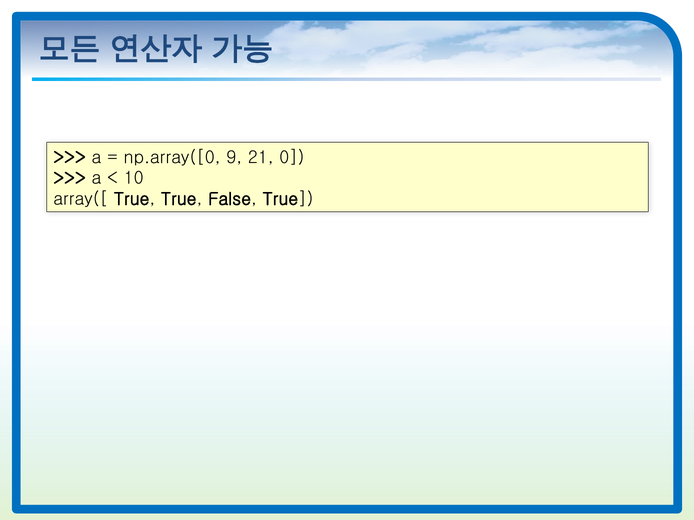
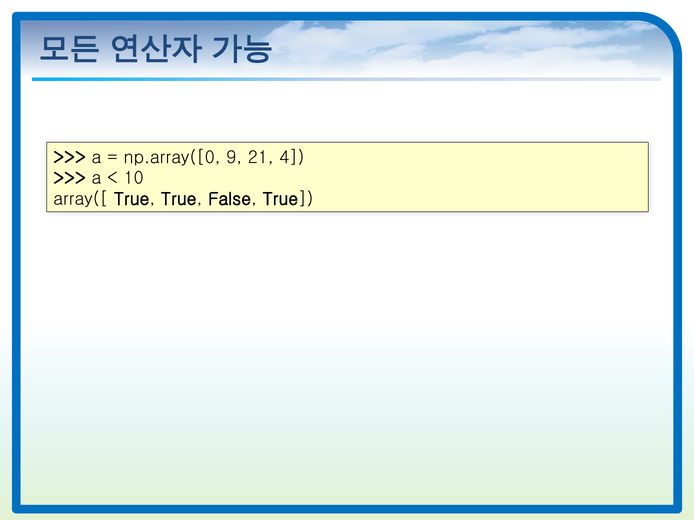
0: 0 -> 4
